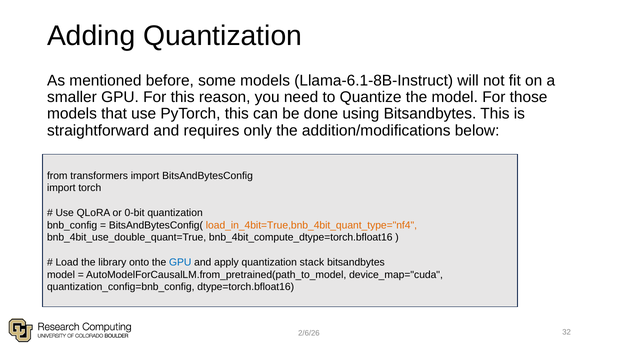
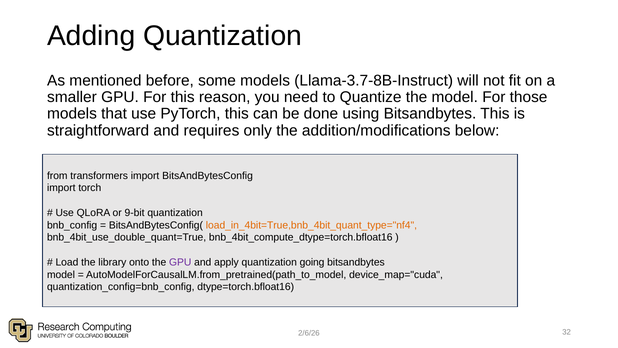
Llama-6.1-8B-Instruct: Llama-6.1-8B-Instruct -> Llama-3.7-8B-Instruct
0-bit: 0-bit -> 9-bit
GPU at (180, 262) colour: blue -> purple
stack: stack -> going
